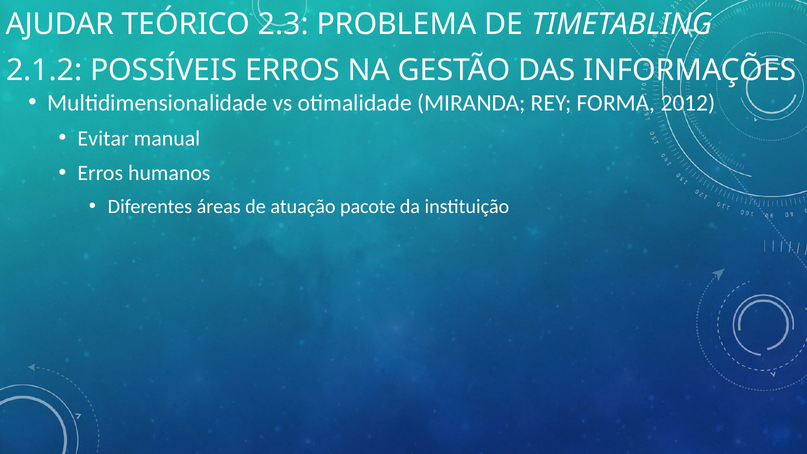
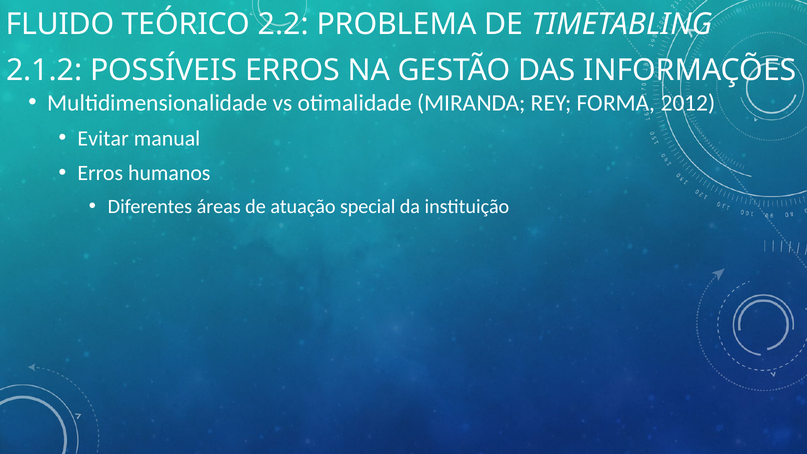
AJUDAR: AJUDAR -> FLUIDO
2.3: 2.3 -> 2.2
pacote: pacote -> special
